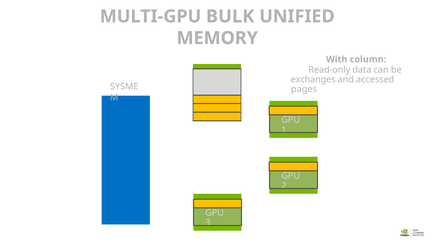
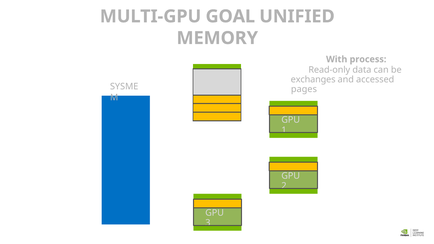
BULK: BULK -> GOAL
column: column -> process
